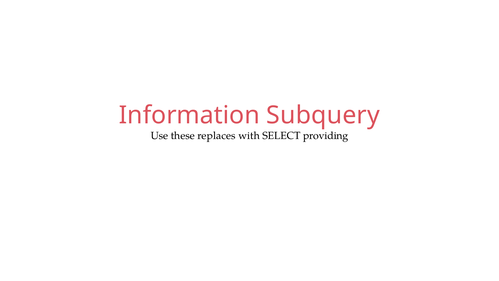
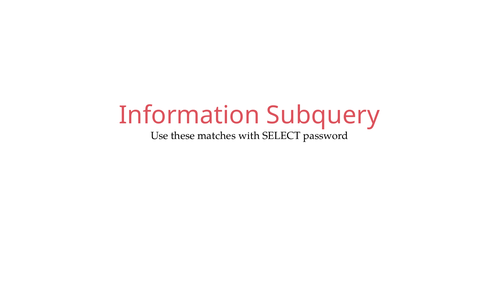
replaces: replaces -> matches
providing: providing -> password
